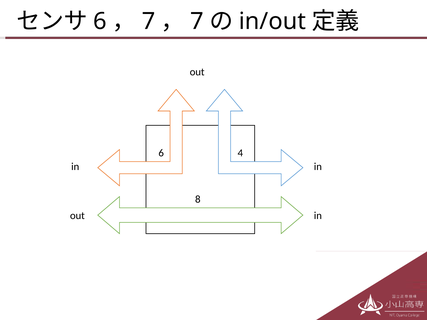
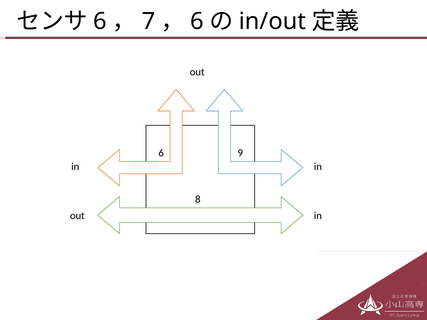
7 at (197, 21): 7 -> 6
4: 4 -> 9
